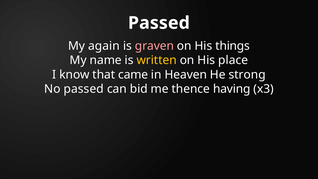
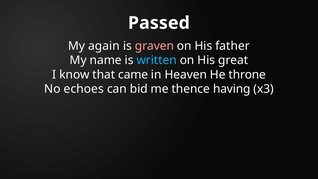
things: things -> father
written colour: yellow -> light blue
place: place -> great
strong: strong -> throne
No passed: passed -> echoes
